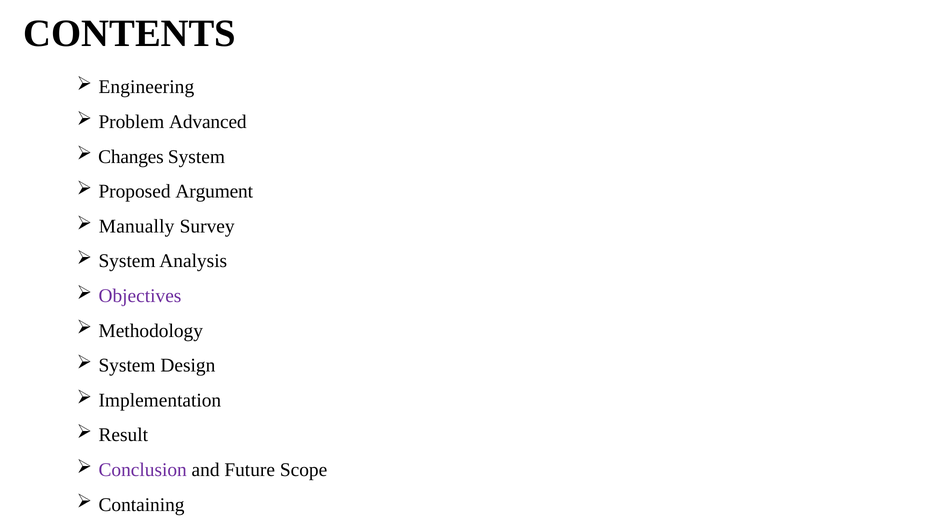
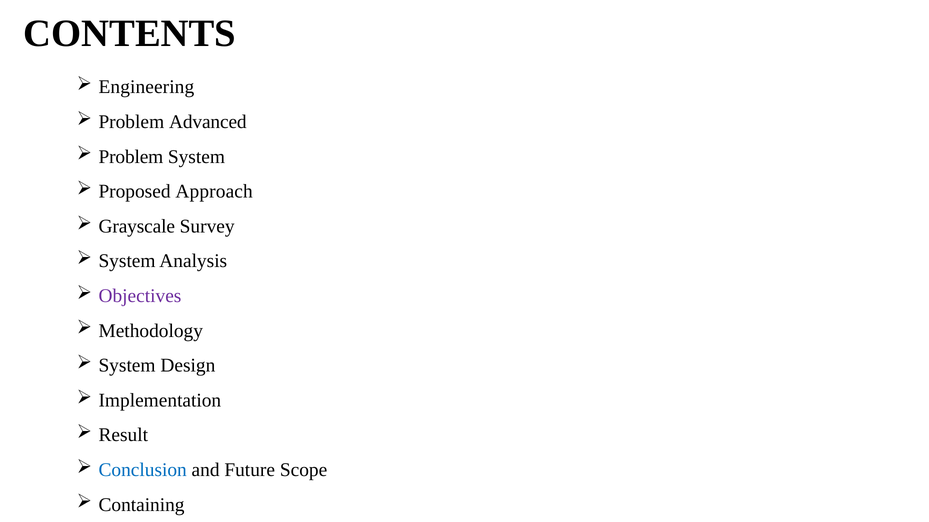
Changes at (131, 157): Changes -> Problem
Argument: Argument -> Approach
Manually: Manually -> Grayscale
Conclusion colour: purple -> blue
